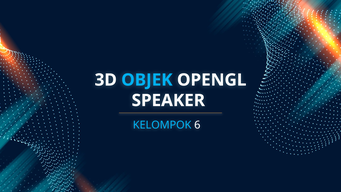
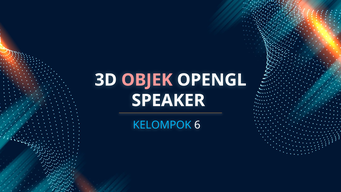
OBJEK colour: light blue -> pink
